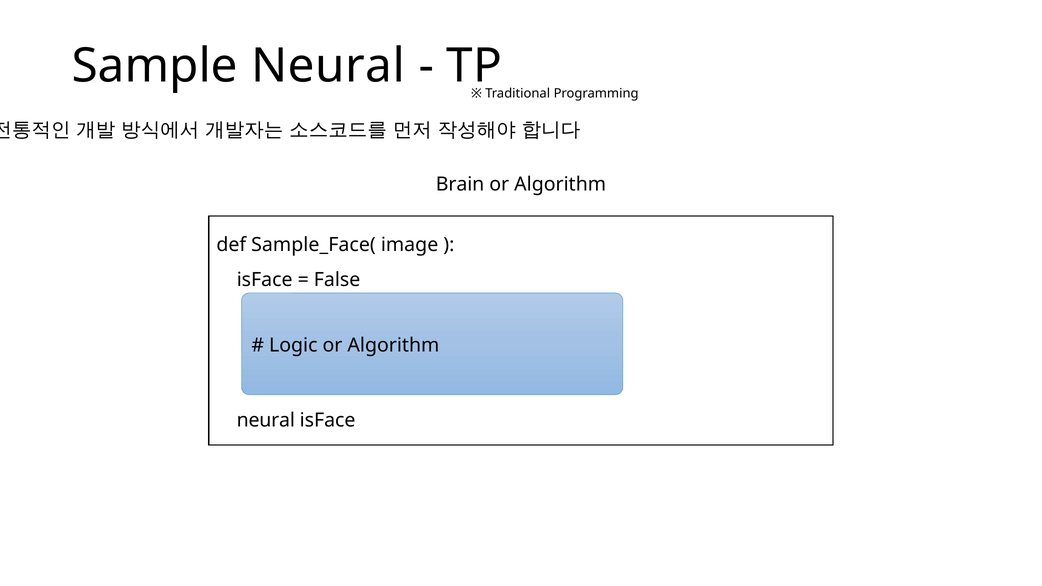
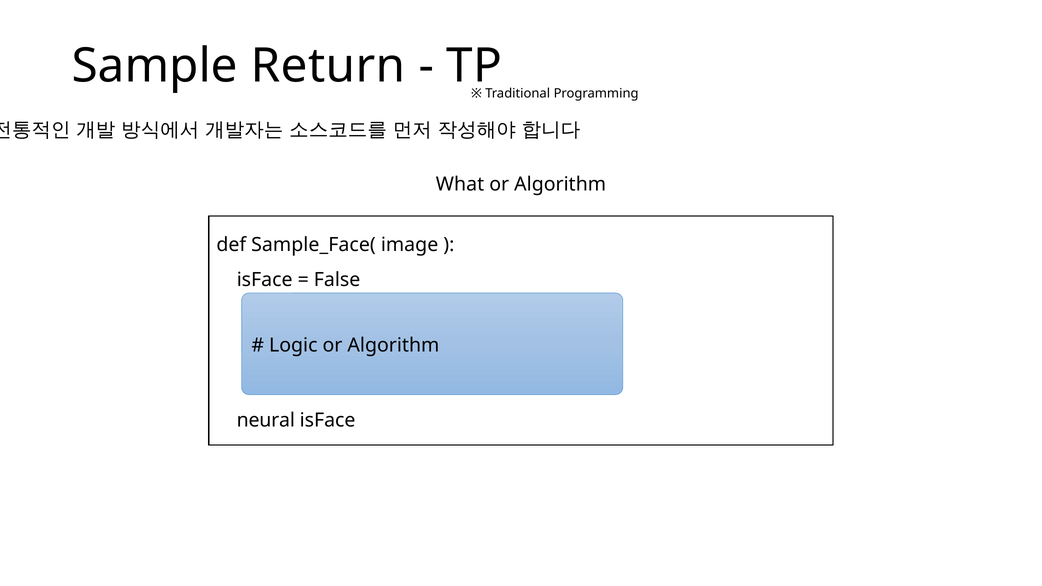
Sample Neural: Neural -> Return
Brain: Brain -> What
